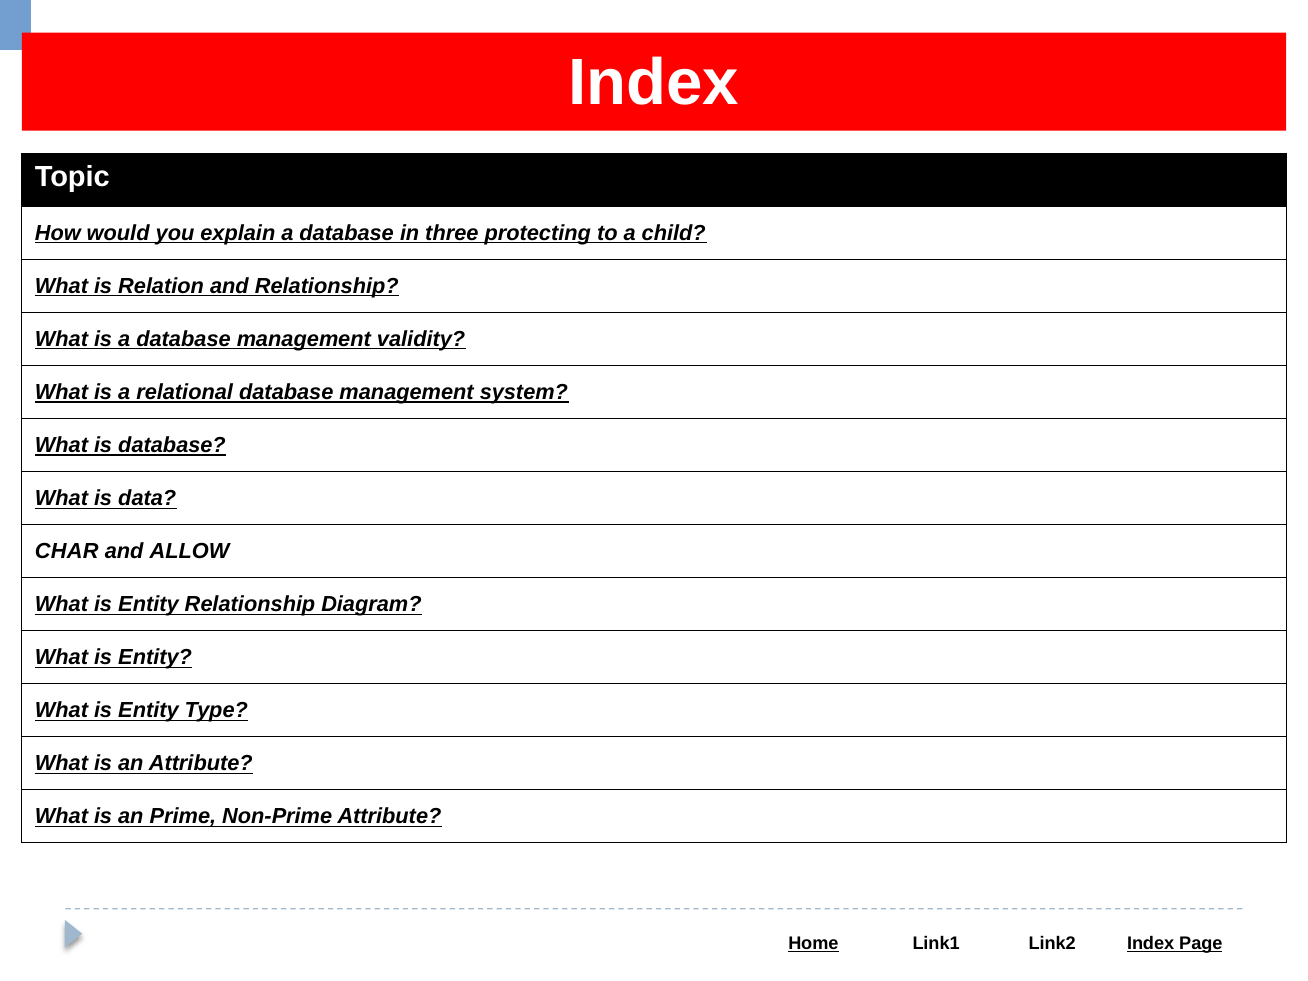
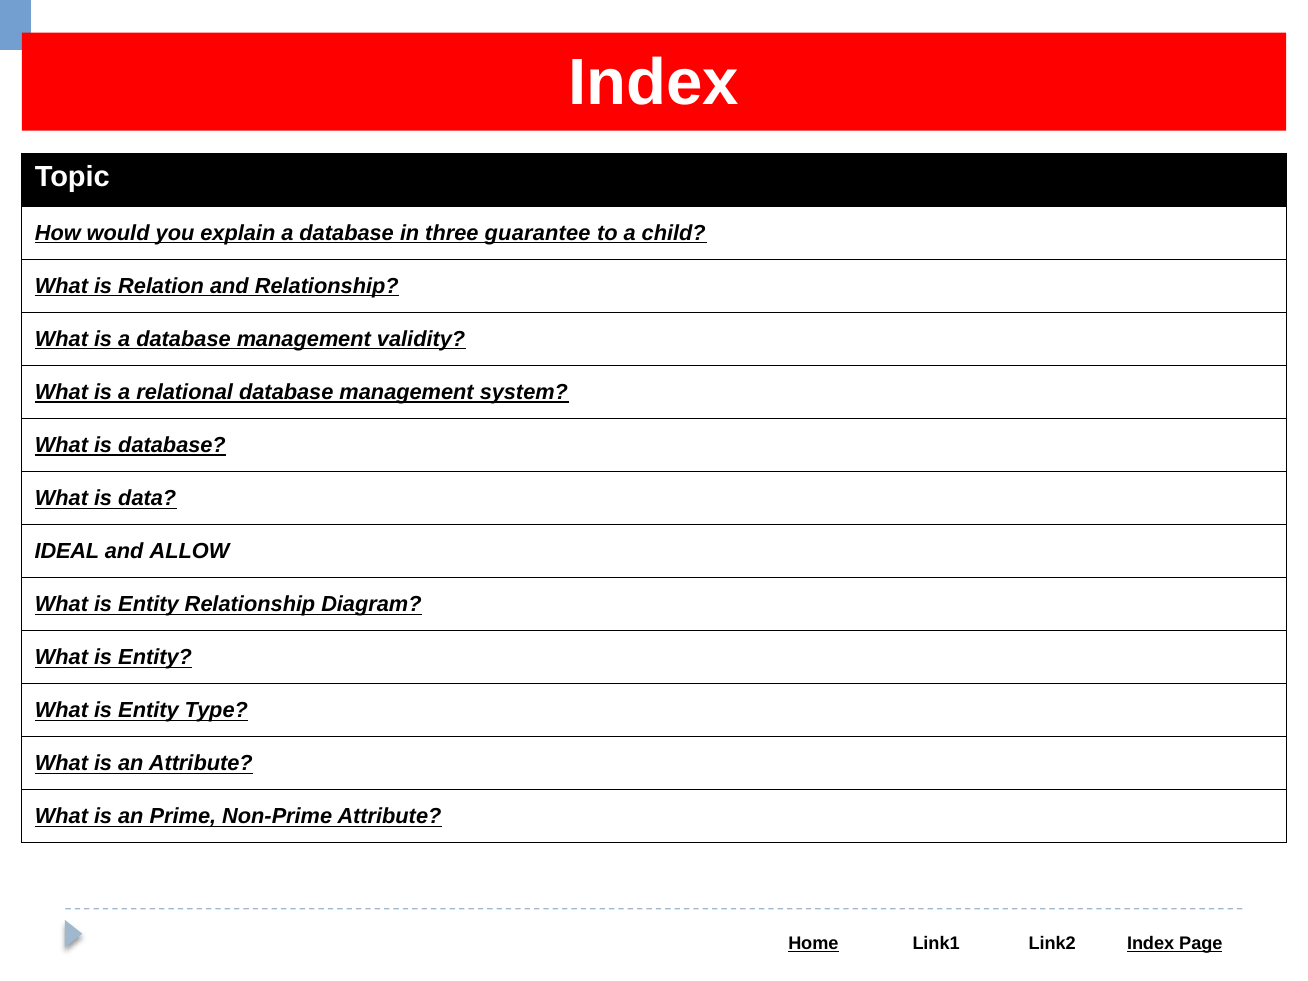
protecting: protecting -> guarantee
CHAR: CHAR -> IDEAL
